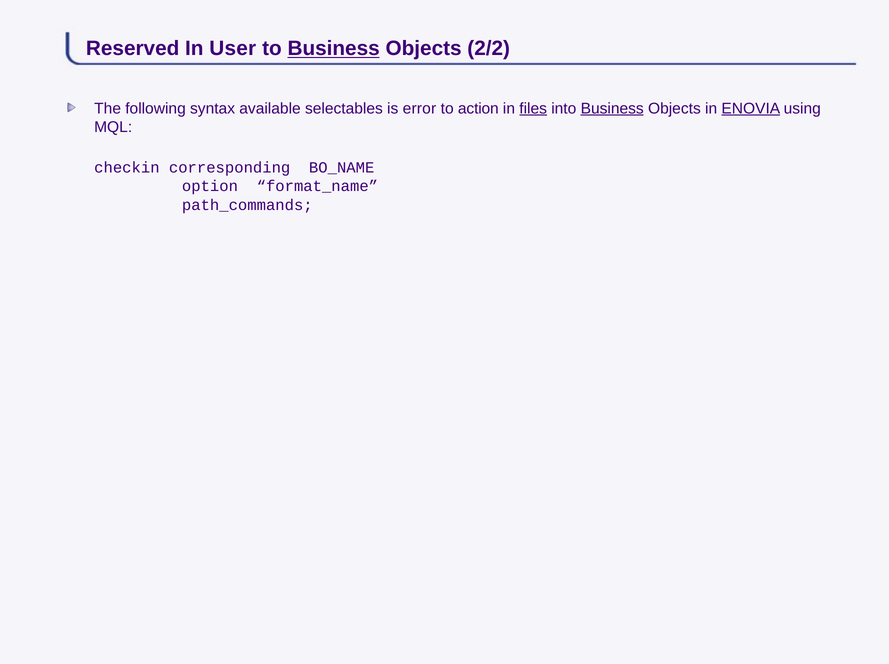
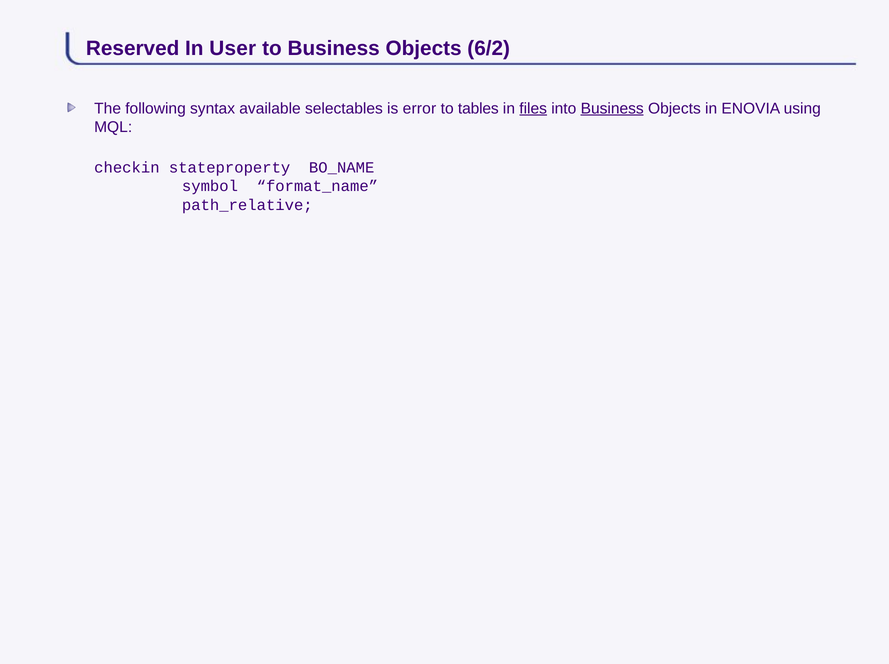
Business at (334, 49) underline: present -> none
2/2: 2/2 -> 6/2
action: action -> tables
ENOVIA underline: present -> none
corresponding: corresponding -> stateproperty
option: option -> symbol
path_commands: path_commands -> path_relative
